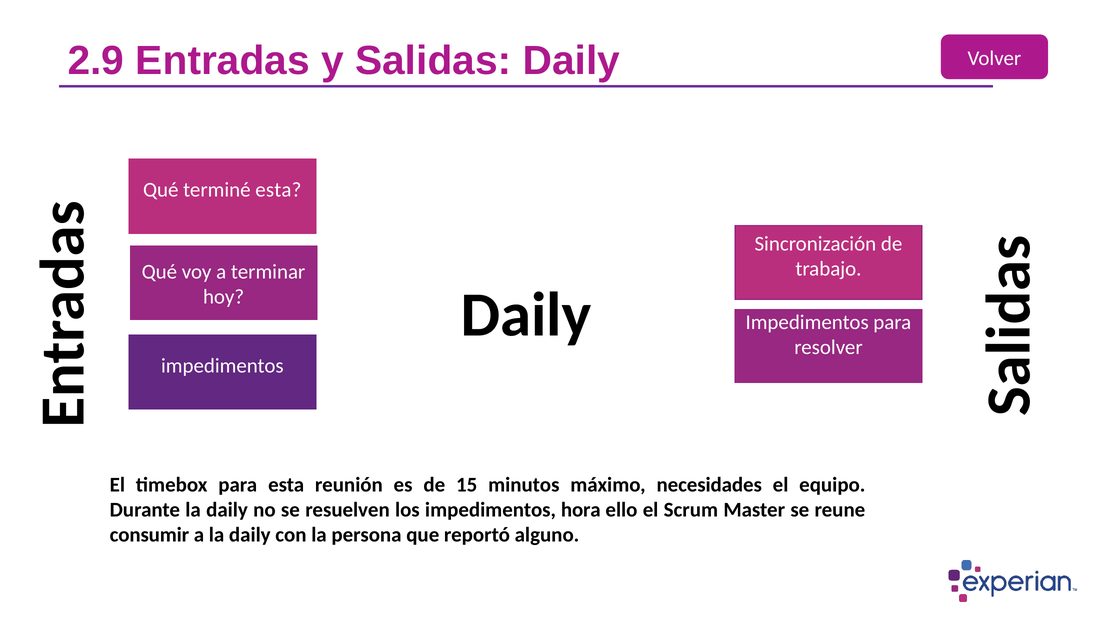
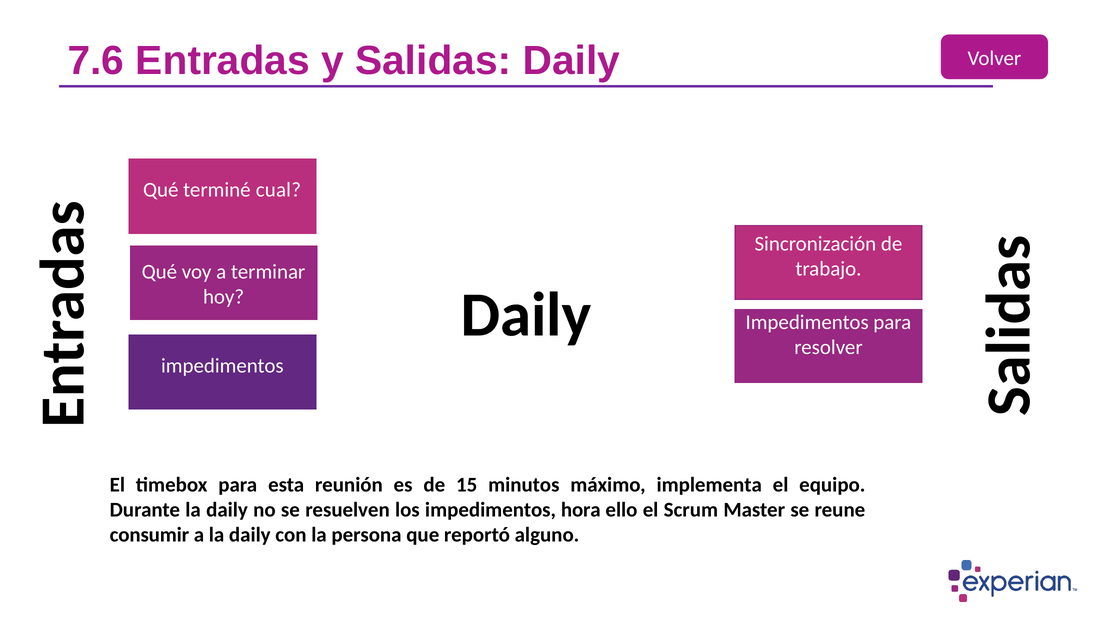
2.9: 2.9 -> 7.6
terminé esta: esta -> cual
necesidades: necesidades -> implementa
